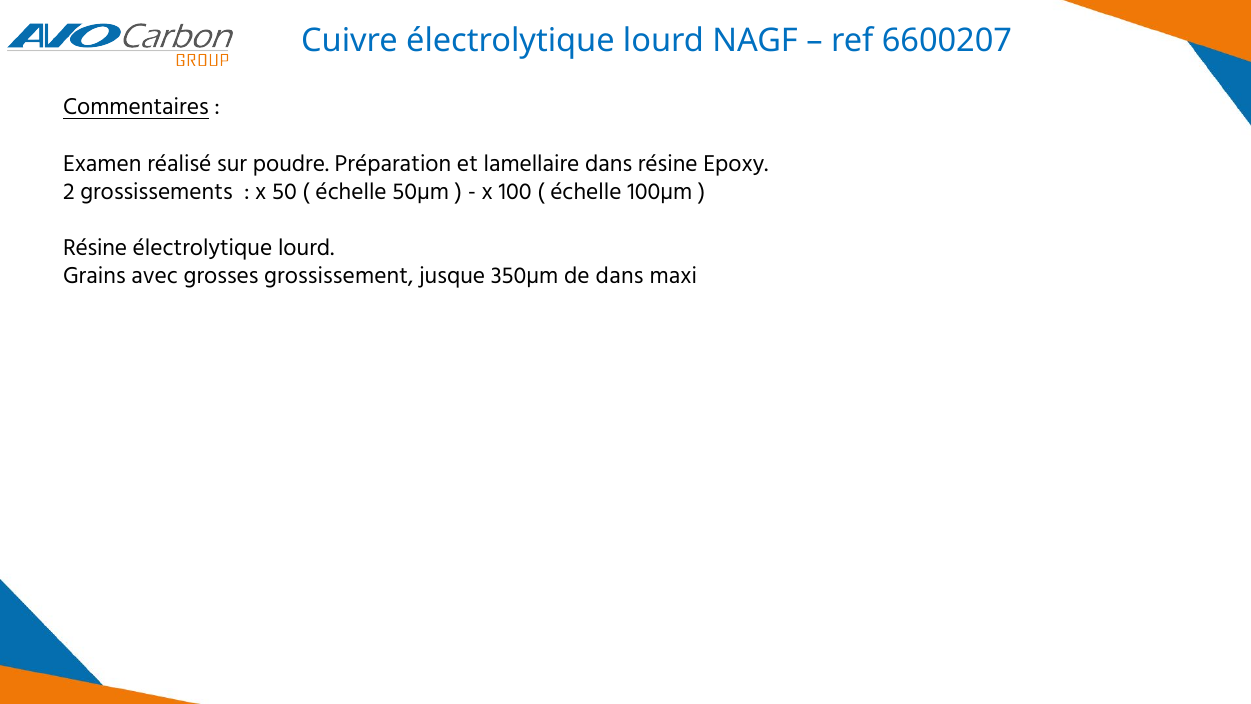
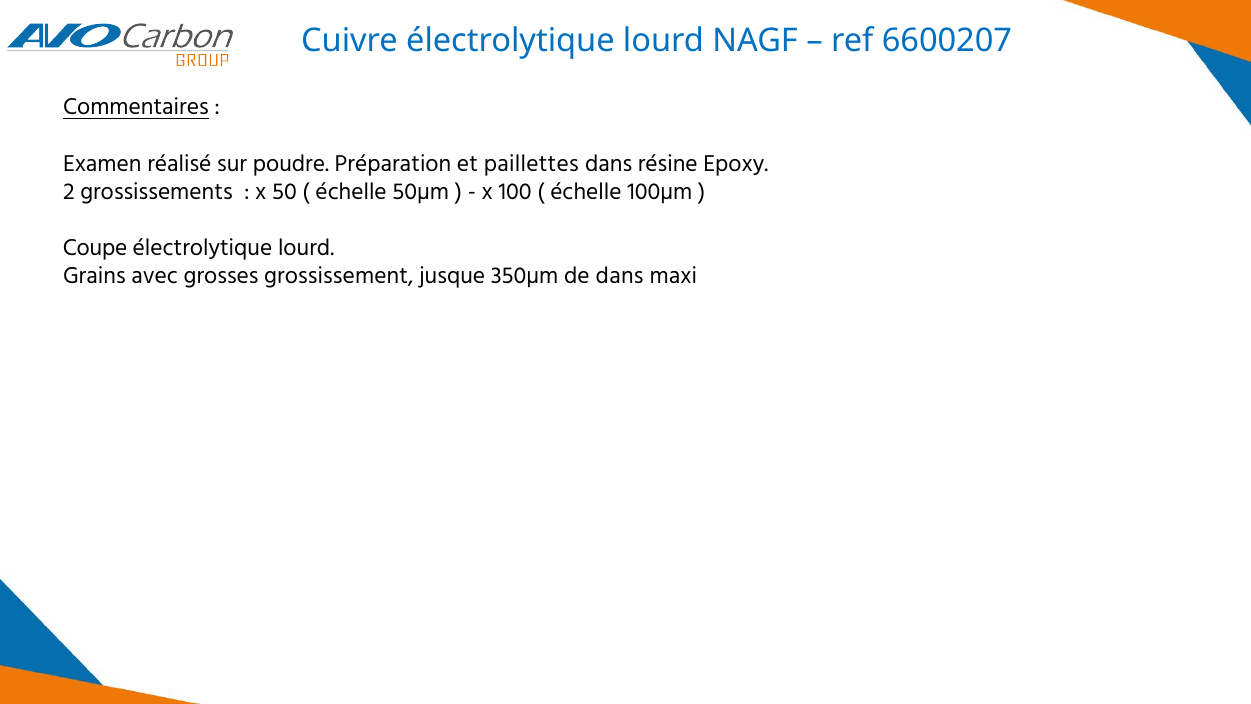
lamellaire: lamellaire -> paillettes
Résine at (95, 248): Résine -> Coupe
